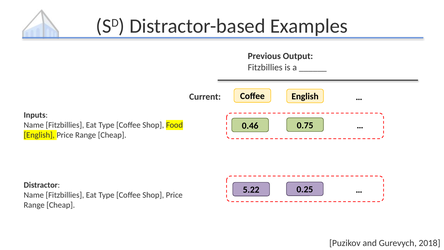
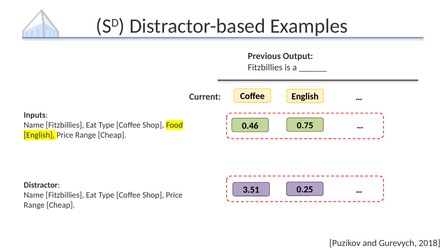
5.22: 5.22 -> 3.51
